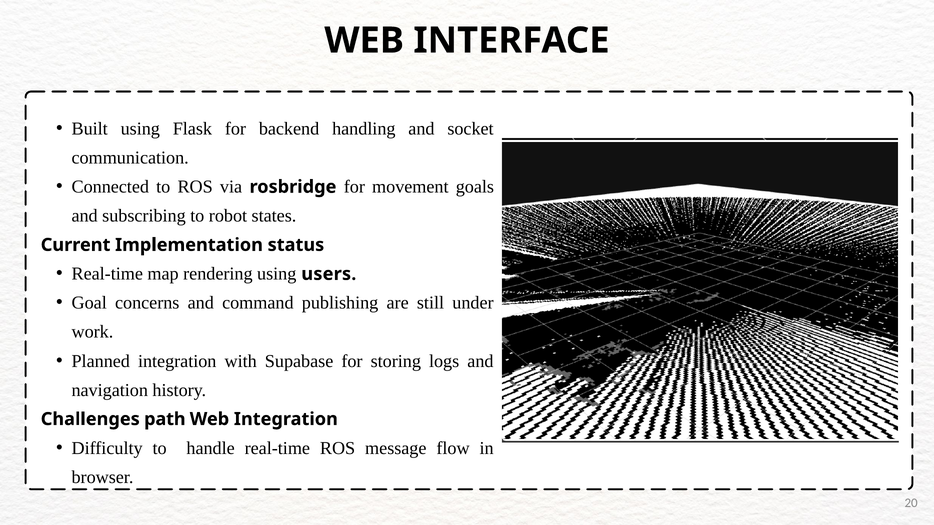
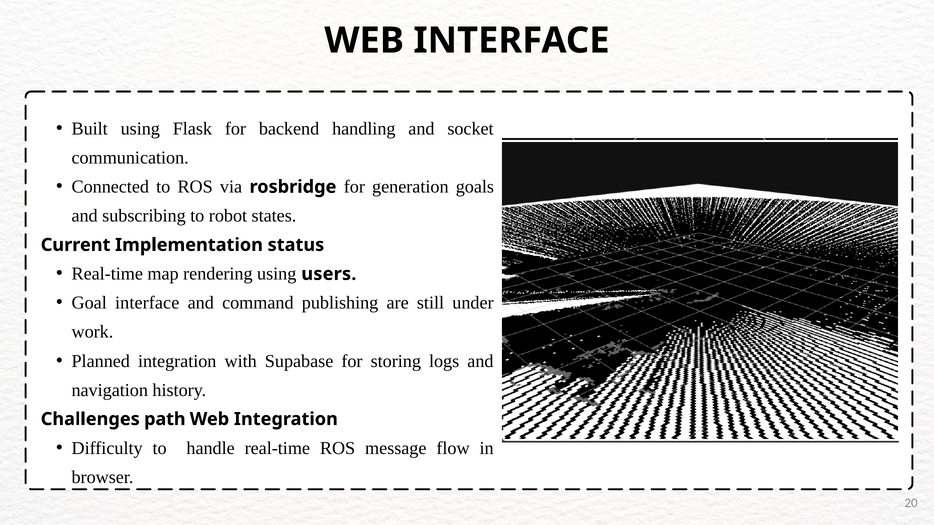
movement: movement -> generation
Goal concerns: concerns -> interface
